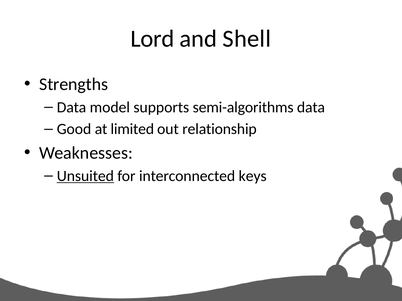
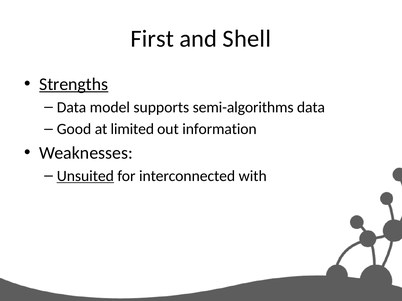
Lord: Lord -> First
Strengths underline: none -> present
relationship: relationship -> information
keys: keys -> with
